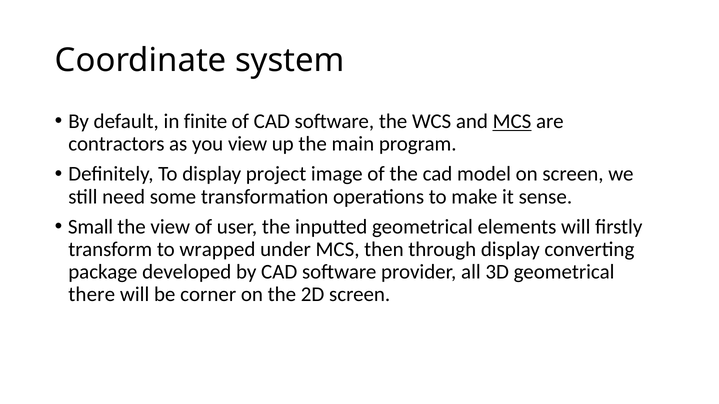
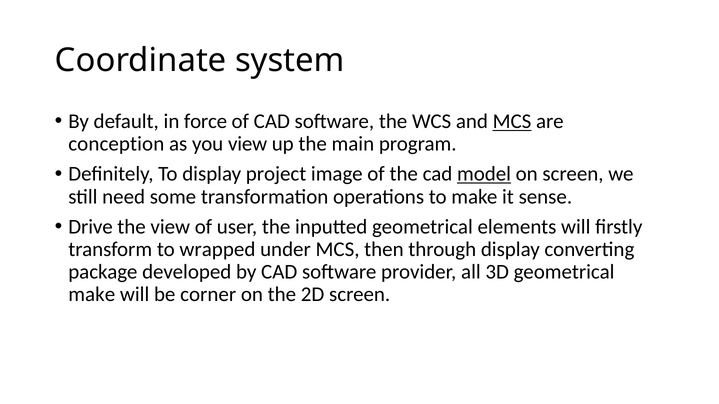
finite: finite -> force
contractors: contractors -> conception
model underline: none -> present
Small: Small -> Drive
there at (92, 295): there -> make
